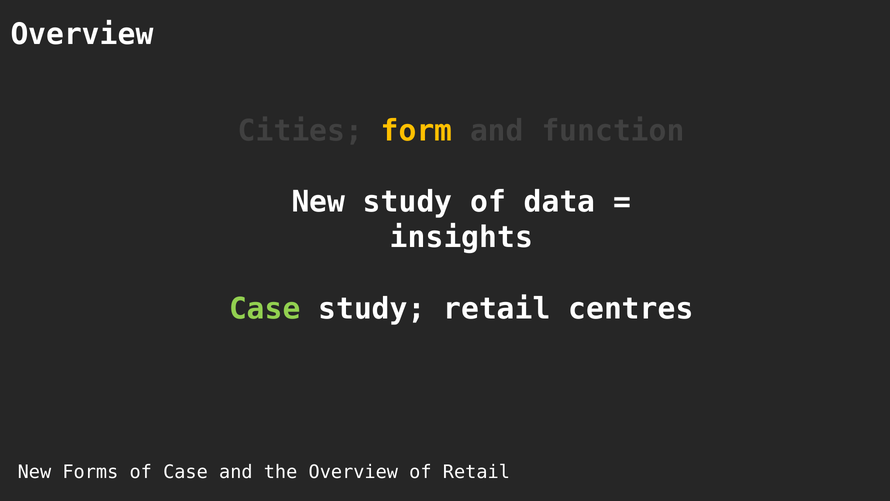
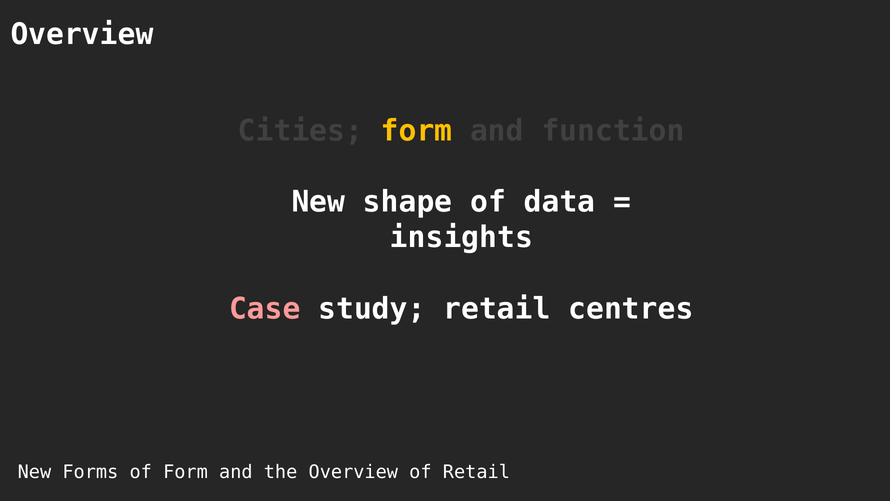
New study: study -> shape
Case at (265, 309) colour: light green -> pink
of Case: Case -> Form
